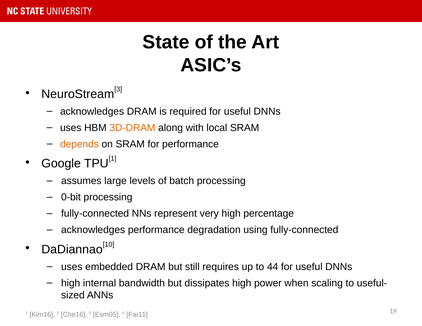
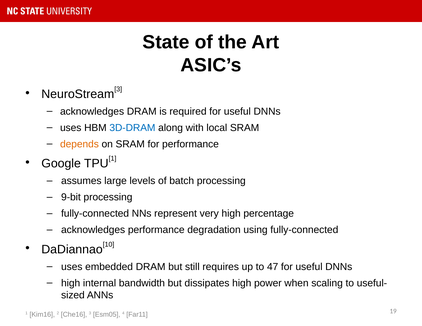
3D-DRAM colour: orange -> blue
0-bit: 0-bit -> 9-bit
44: 44 -> 47
